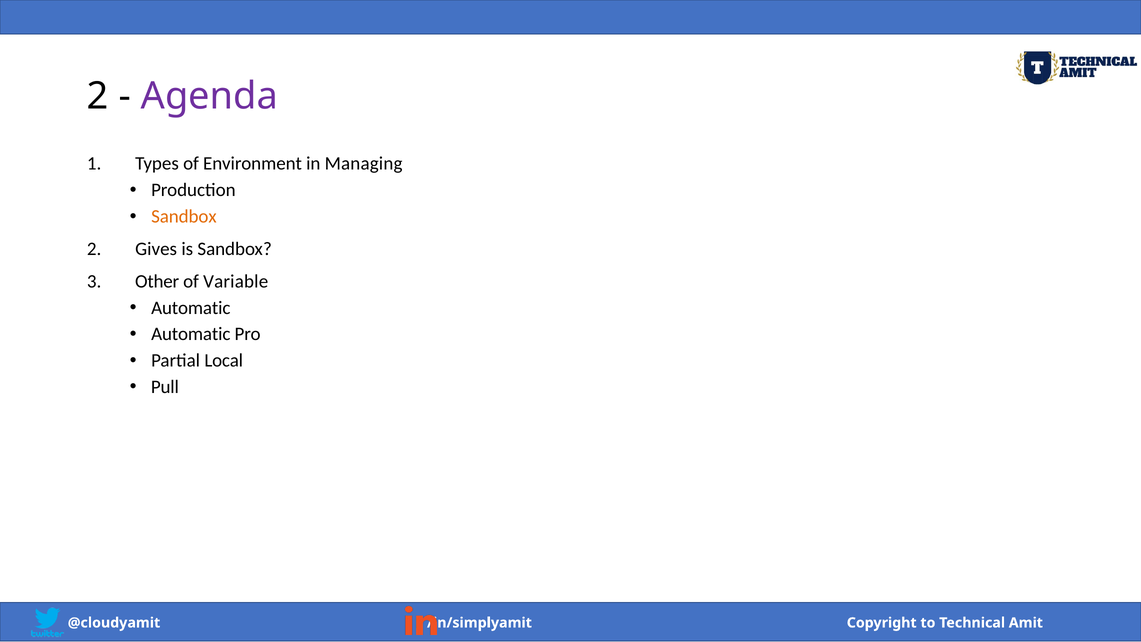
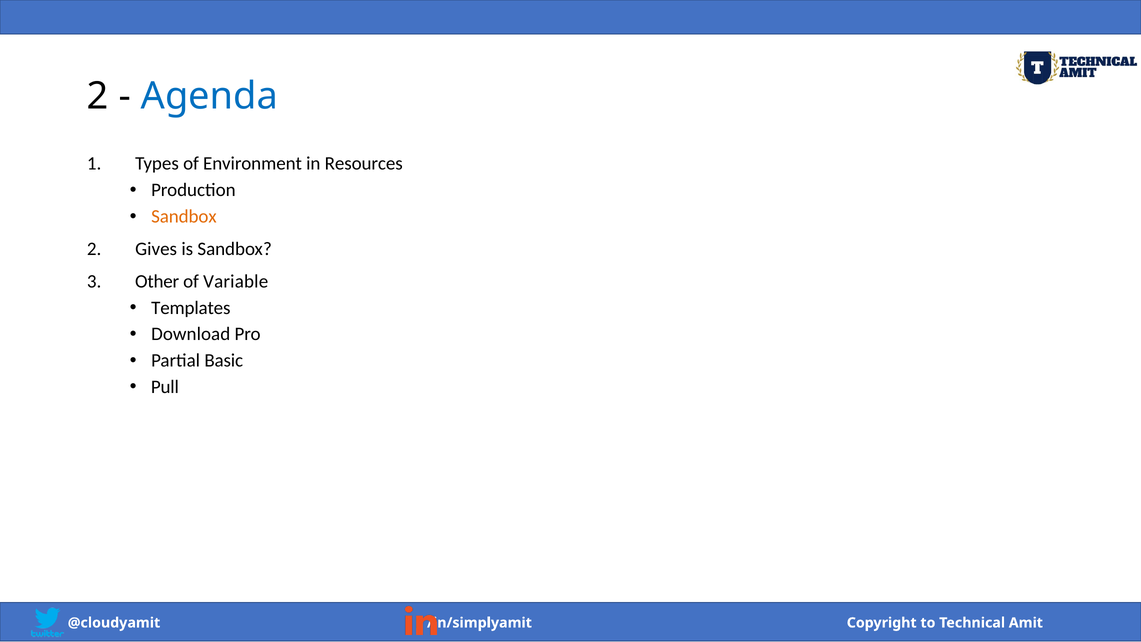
Agenda colour: purple -> blue
Managing: Managing -> Resources
Automatic at (191, 308): Automatic -> Templates
Automatic at (191, 334): Automatic -> Download
Local: Local -> Basic
